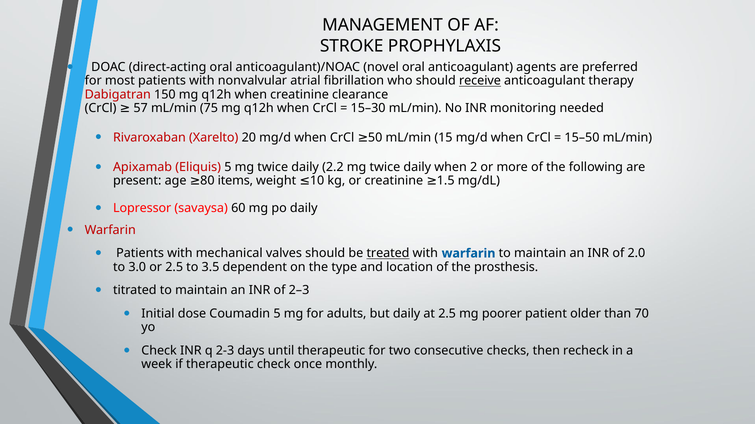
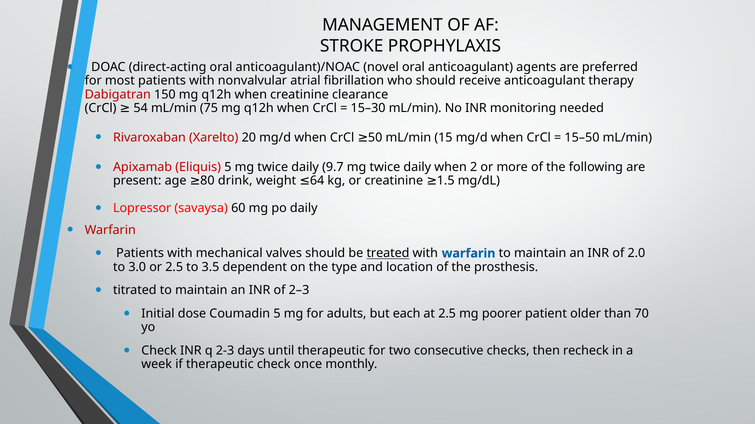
receive underline: present -> none
57: 57 -> 54
2.2: 2.2 -> 9.7
items: items -> drink
10: 10 -> 64
but daily: daily -> each
